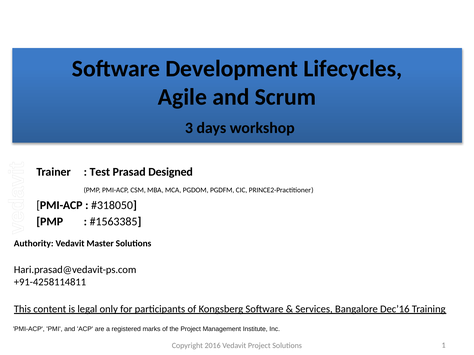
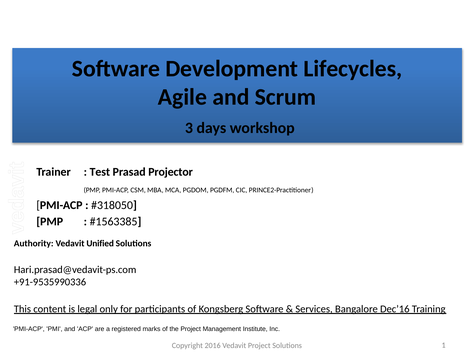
Designed: Designed -> Projector
Master: Master -> Unified
+91-4258114811: +91-4258114811 -> +91-9535990336
